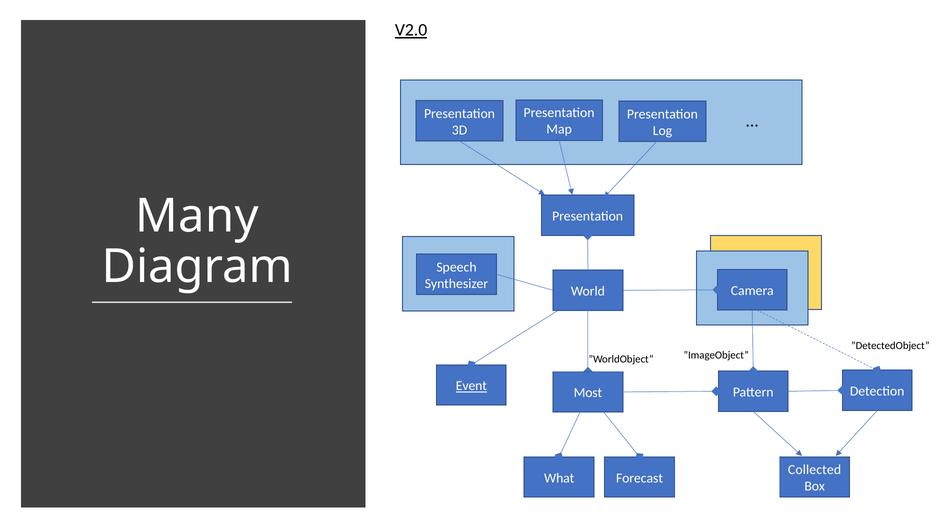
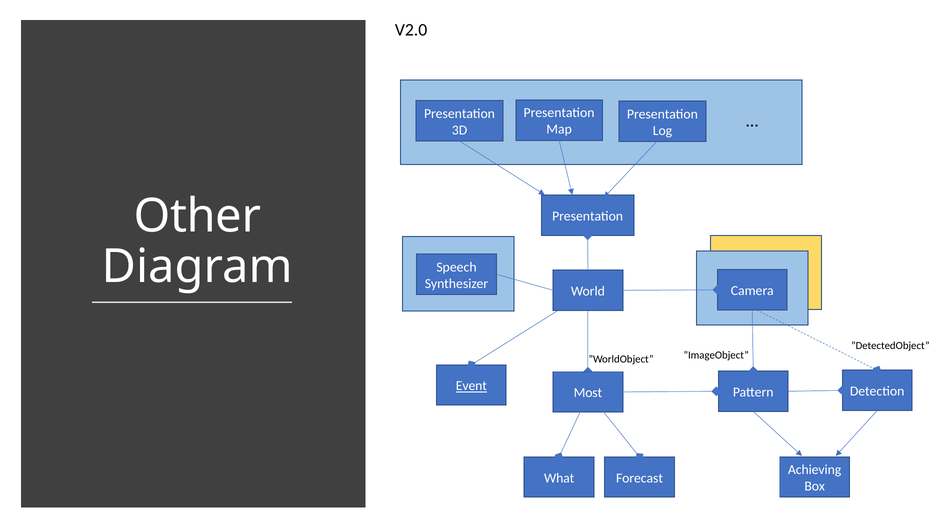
V2.0 underline: present -> none
Many: Many -> Other
Collected: Collected -> Achieving
